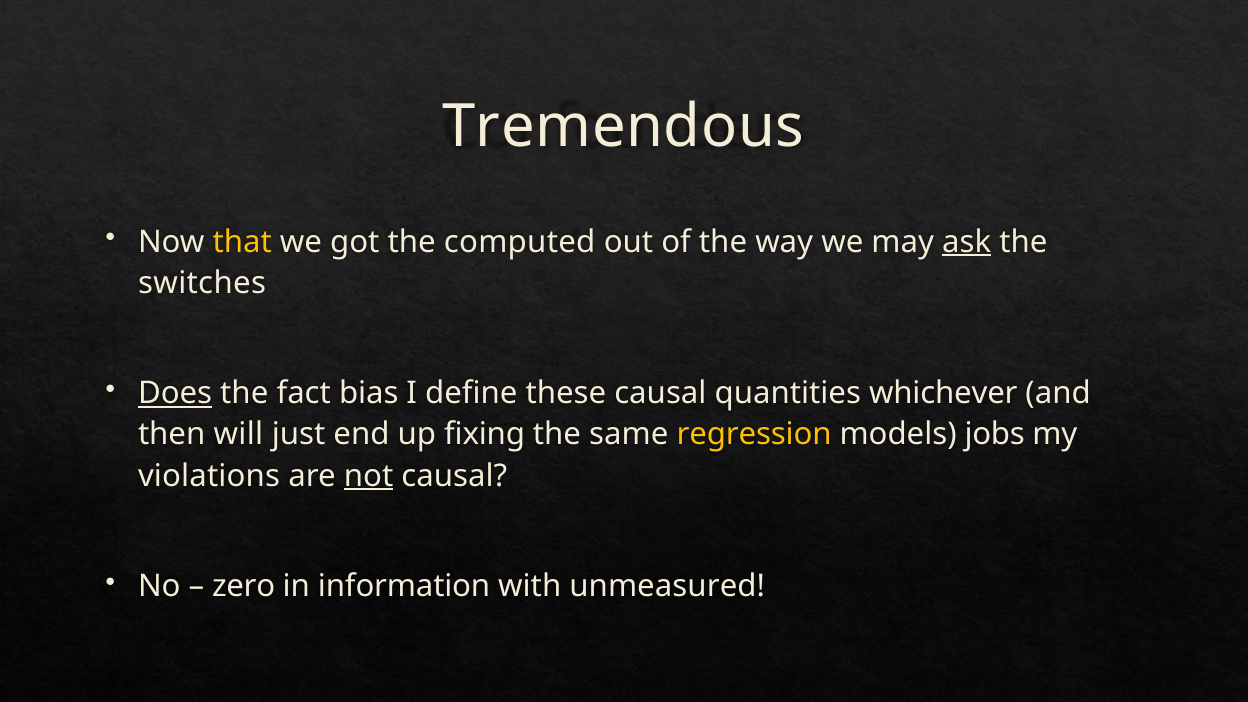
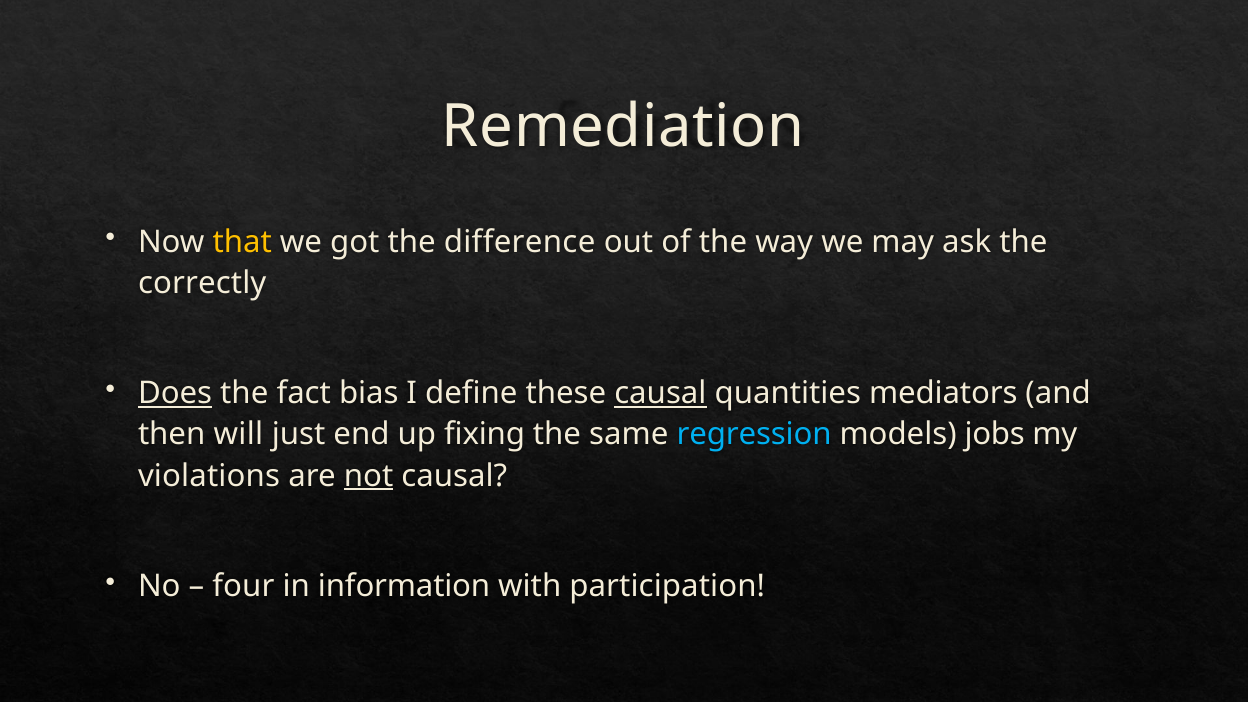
Tremendous: Tremendous -> Remediation
computed: computed -> difference
ask underline: present -> none
switches: switches -> correctly
causal at (660, 393) underline: none -> present
whichever: whichever -> mediators
regression colour: yellow -> light blue
zero: zero -> four
unmeasured: unmeasured -> participation
